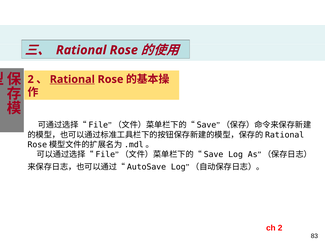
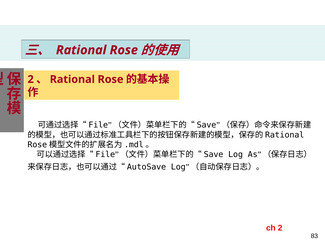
Rational at (72, 79) underline: present -> none
